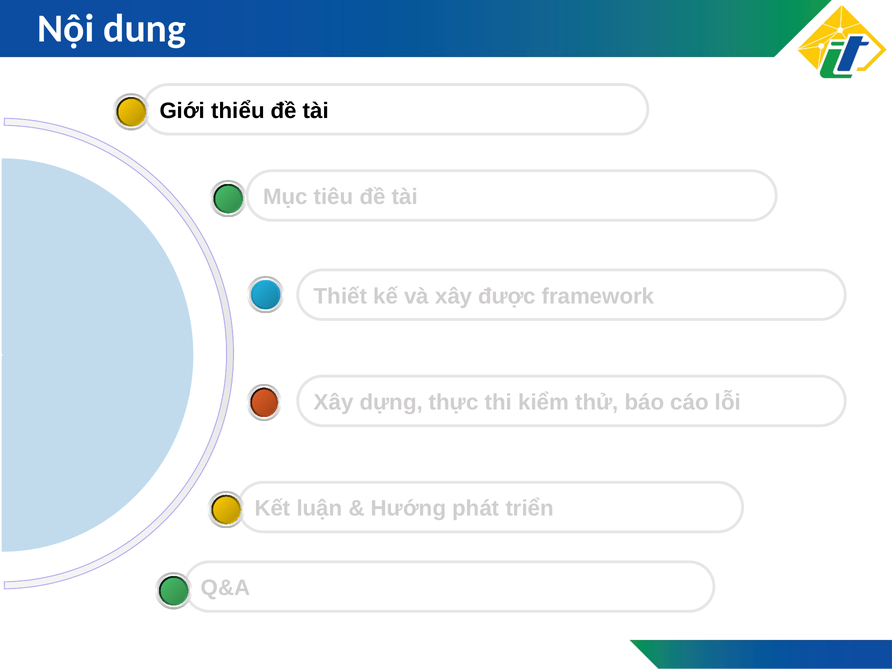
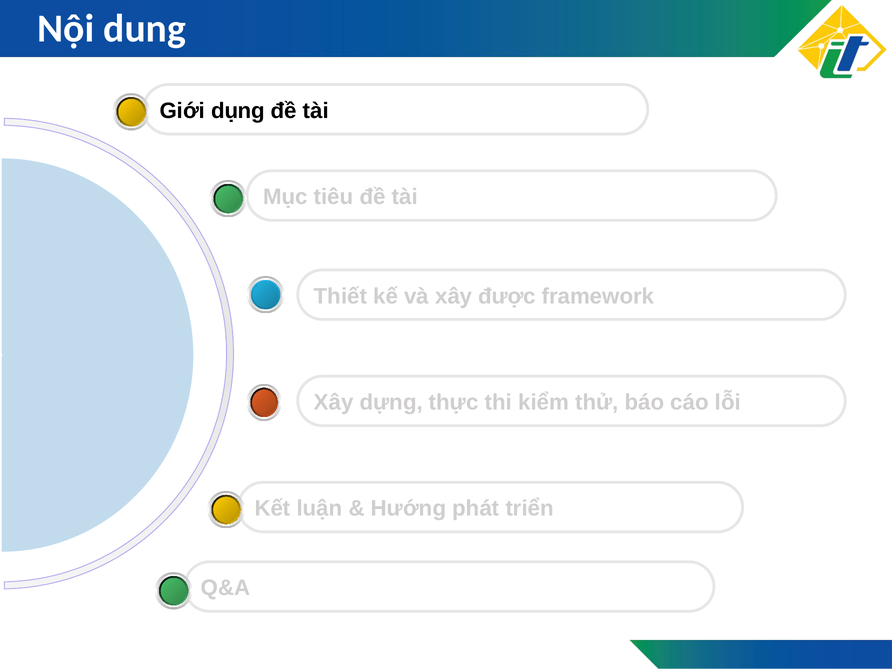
thiểu: thiểu -> dụng
